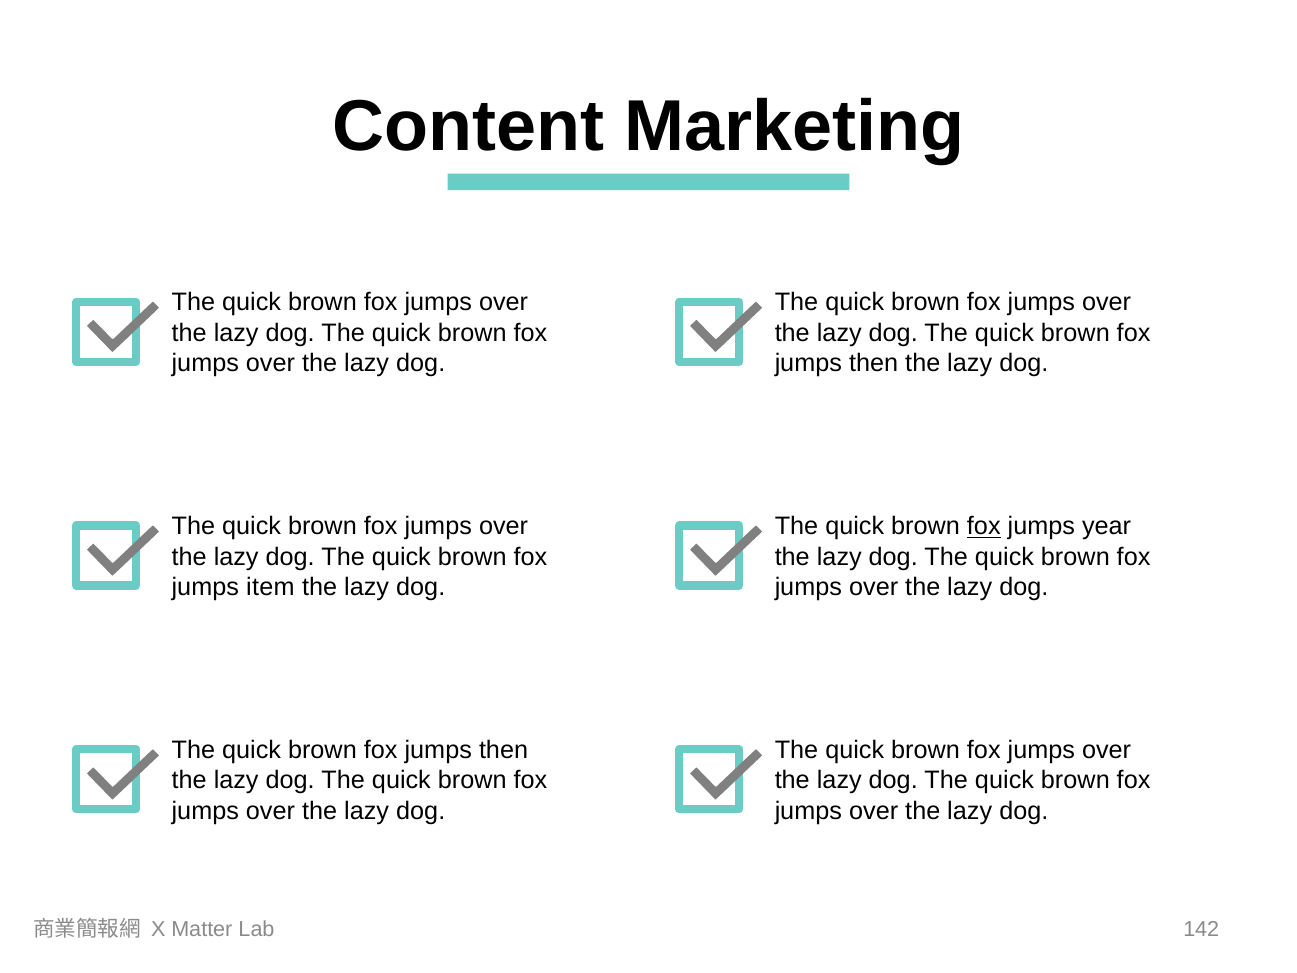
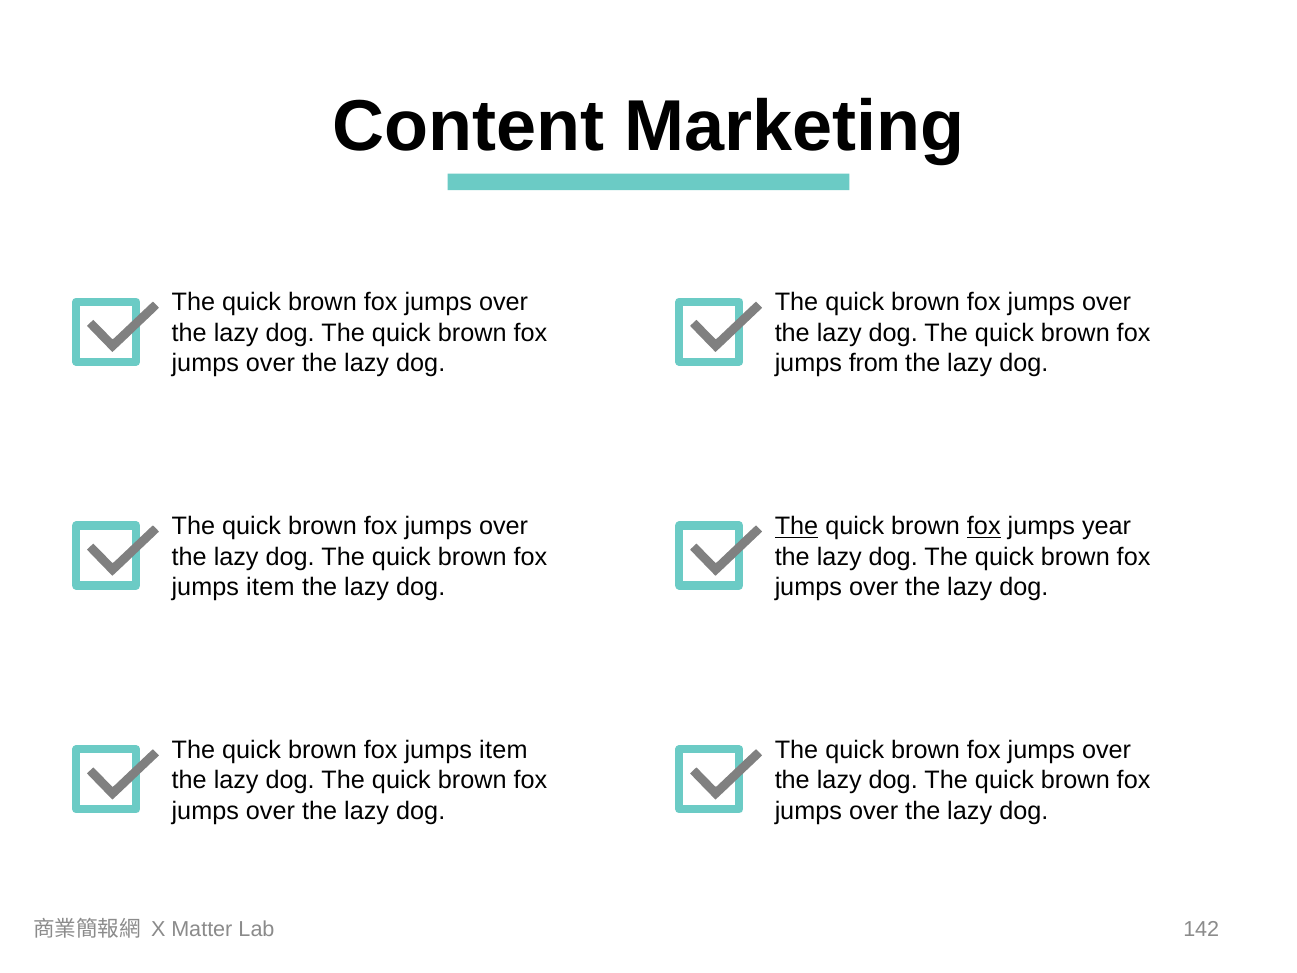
then at (874, 363): then -> from
The at (796, 526) underline: none -> present
then at (504, 750): then -> item
